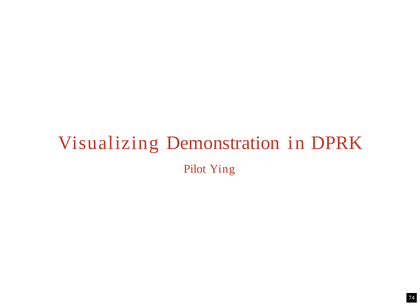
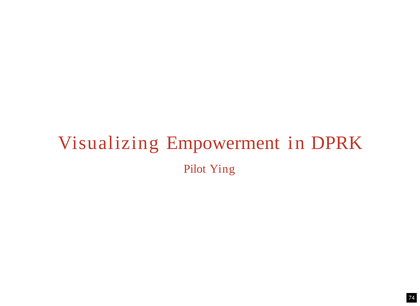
Demonstration: Demonstration -> Empowerment
